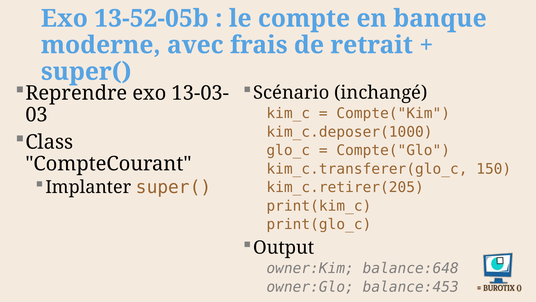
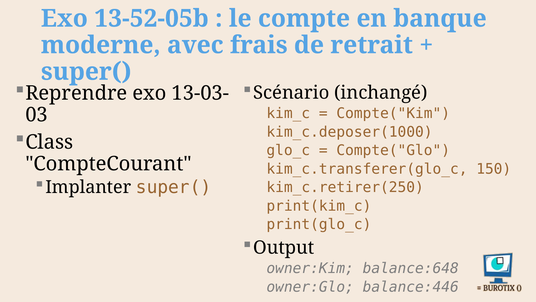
kim_c.retirer(205: kim_c.retirer(205 -> kim_c.retirer(250
balance:453: balance:453 -> balance:446
